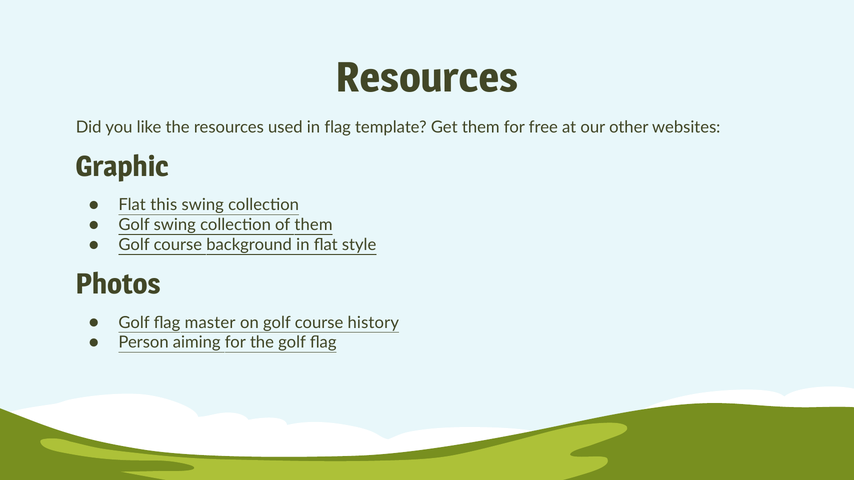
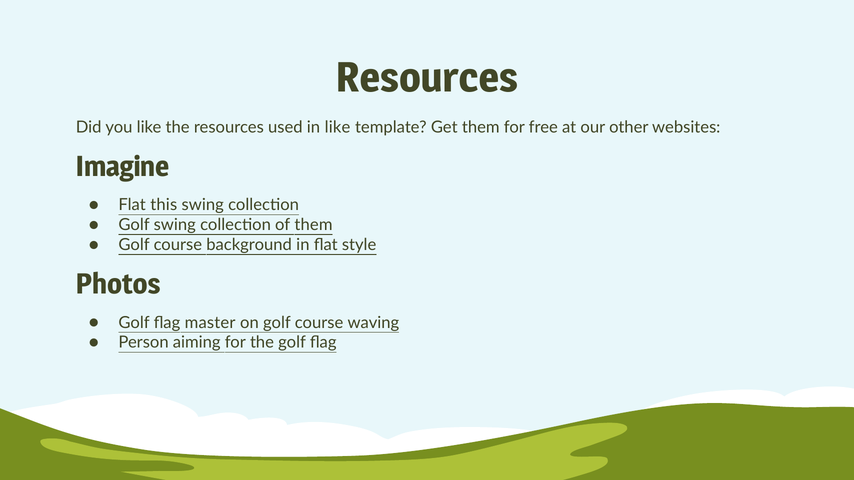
in flag: flag -> like
Graphic: Graphic -> Imagine
history: history -> waving
